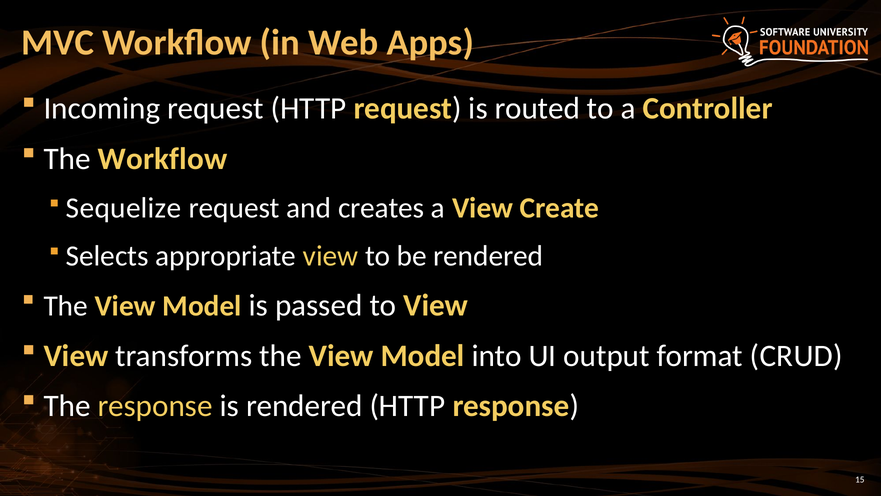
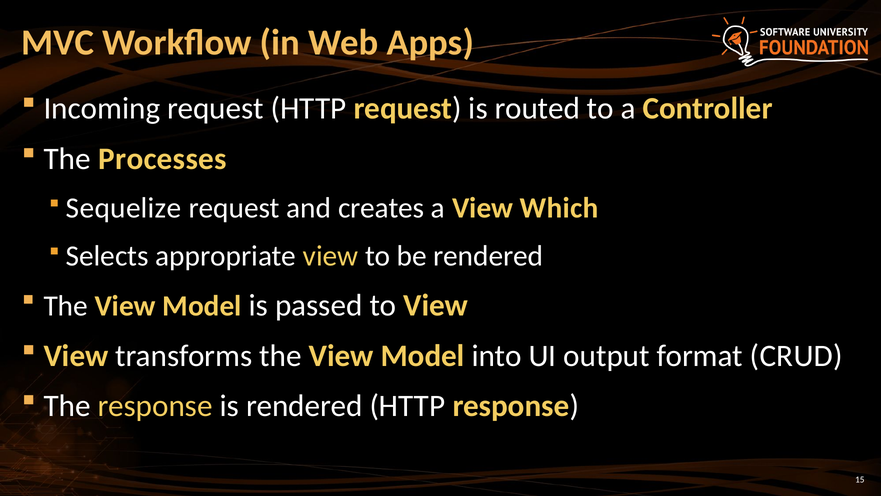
The Workflow: Workflow -> Processes
Create: Create -> Which
